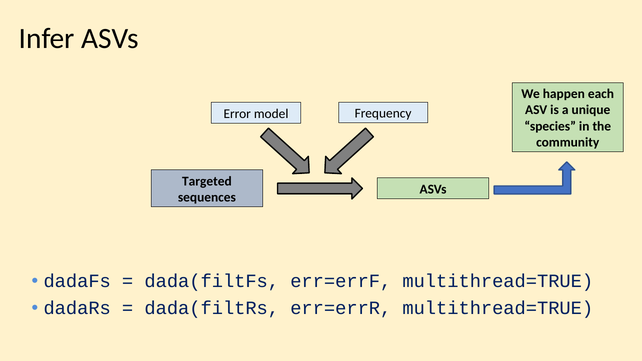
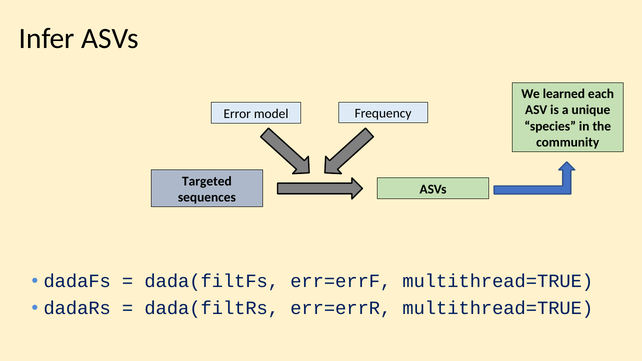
happen: happen -> learned
